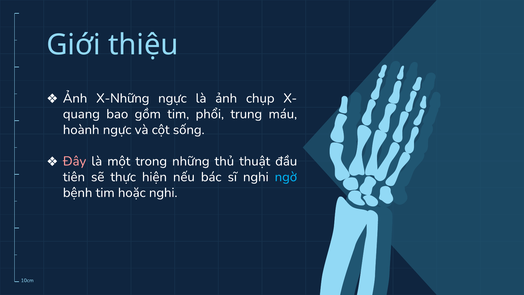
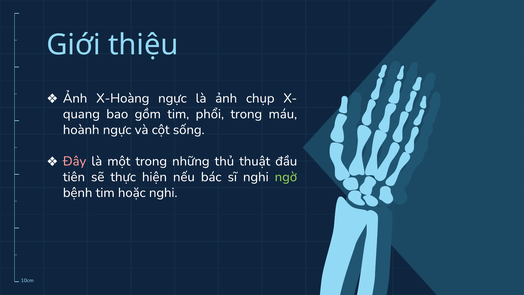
X-Những: X-Những -> X-Hoàng
phổi trung: trung -> trong
ngờ colour: light blue -> light green
